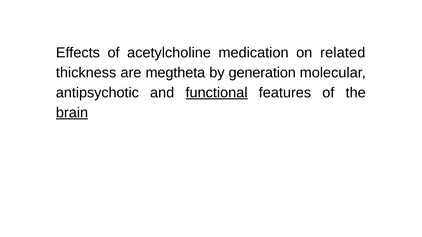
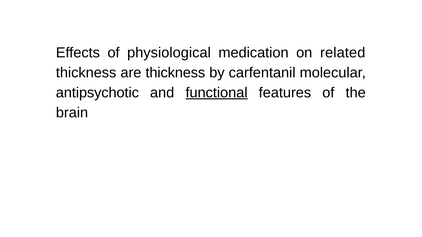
acetylcholine: acetylcholine -> physiological
are megtheta: megtheta -> thickness
generation: generation -> carfentanil
brain underline: present -> none
